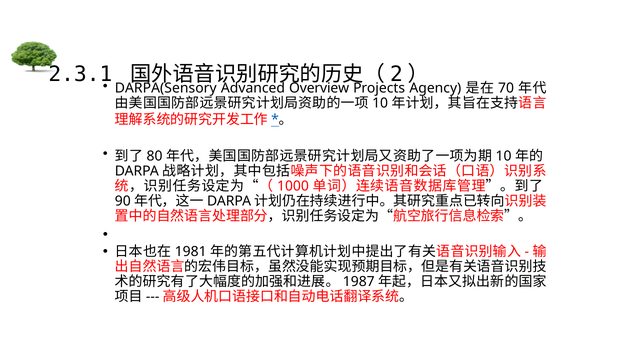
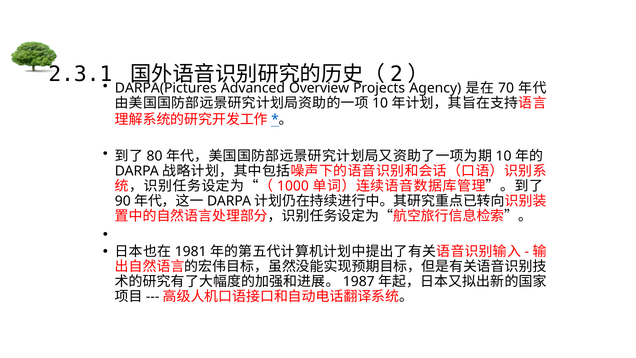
DARPA(Sensory: DARPA(Sensory -> DARPA(Pictures
